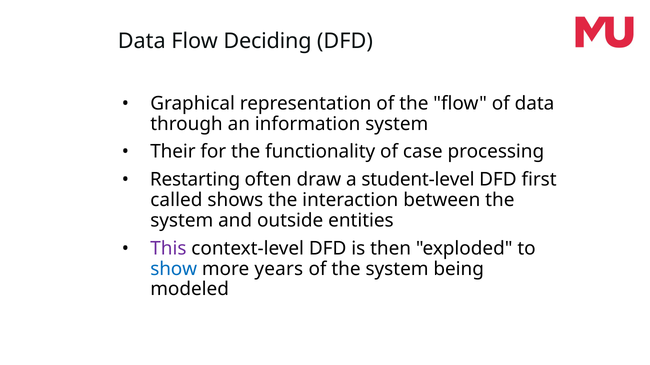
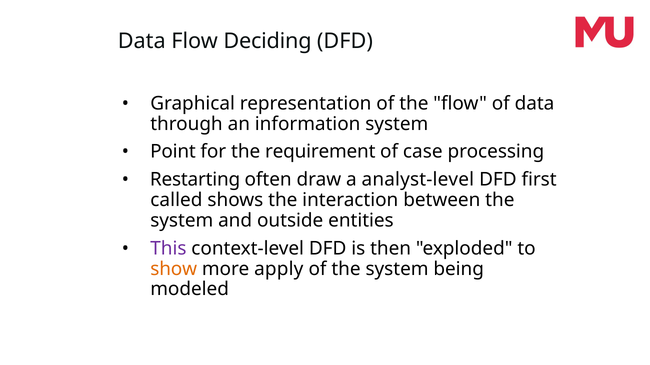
Their: Their -> Point
functionality: functionality -> requirement
student-level: student-level -> analyst-level
show colour: blue -> orange
years: years -> apply
